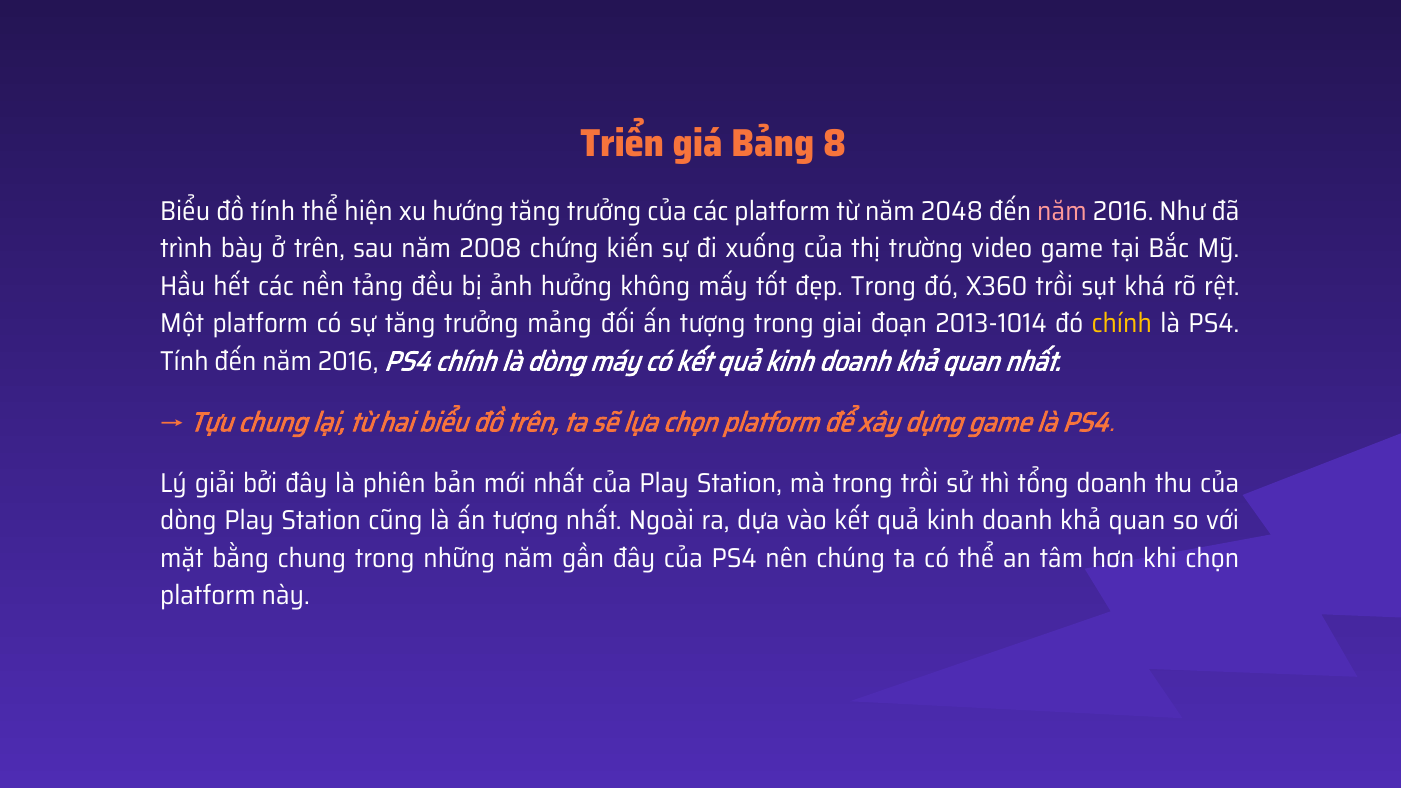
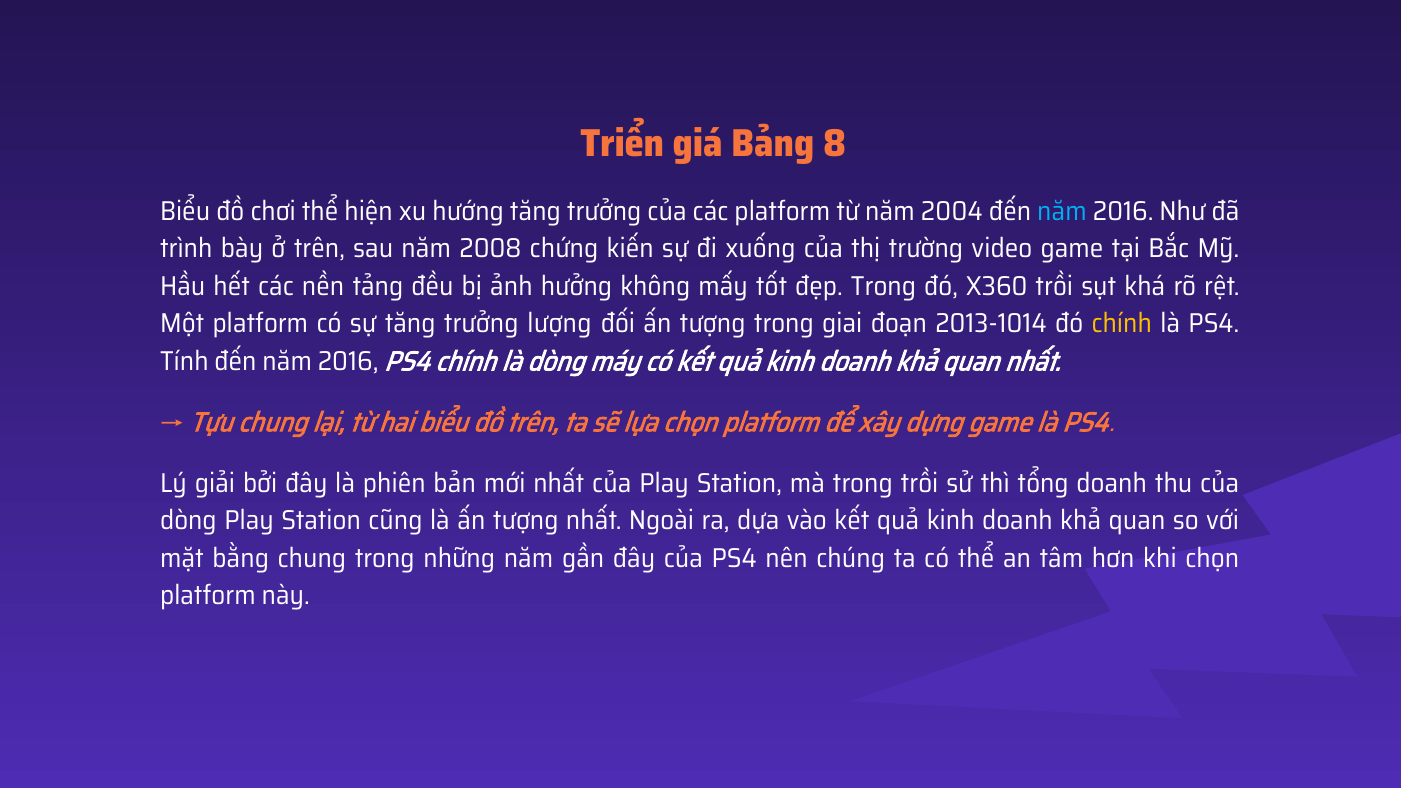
đồ tính: tính -> chơi
2048: 2048 -> 2004
năm at (1062, 211) colour: pink -> light blue
mảng: mảng -> lượng
